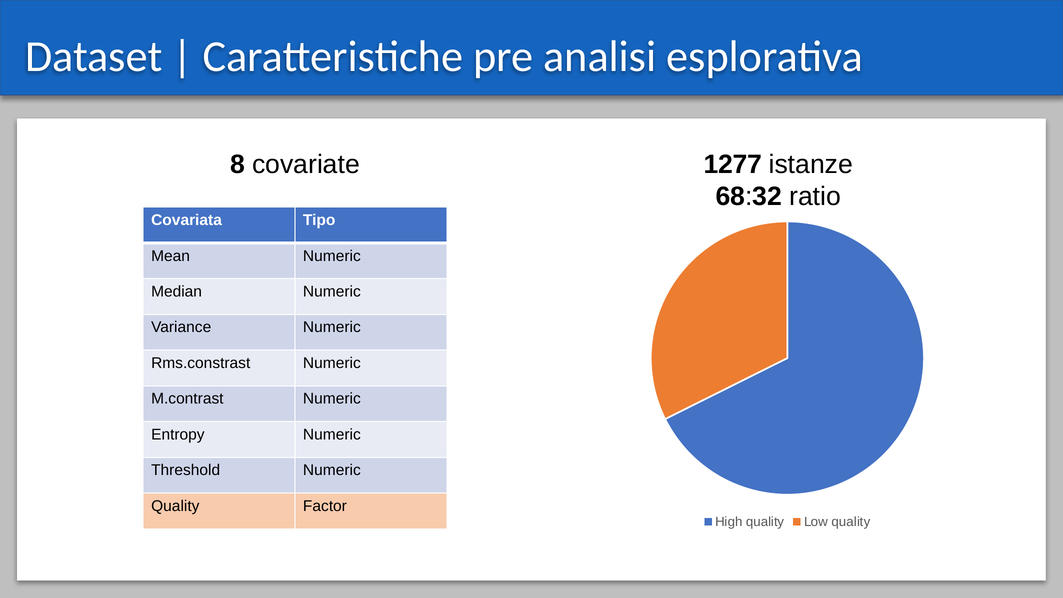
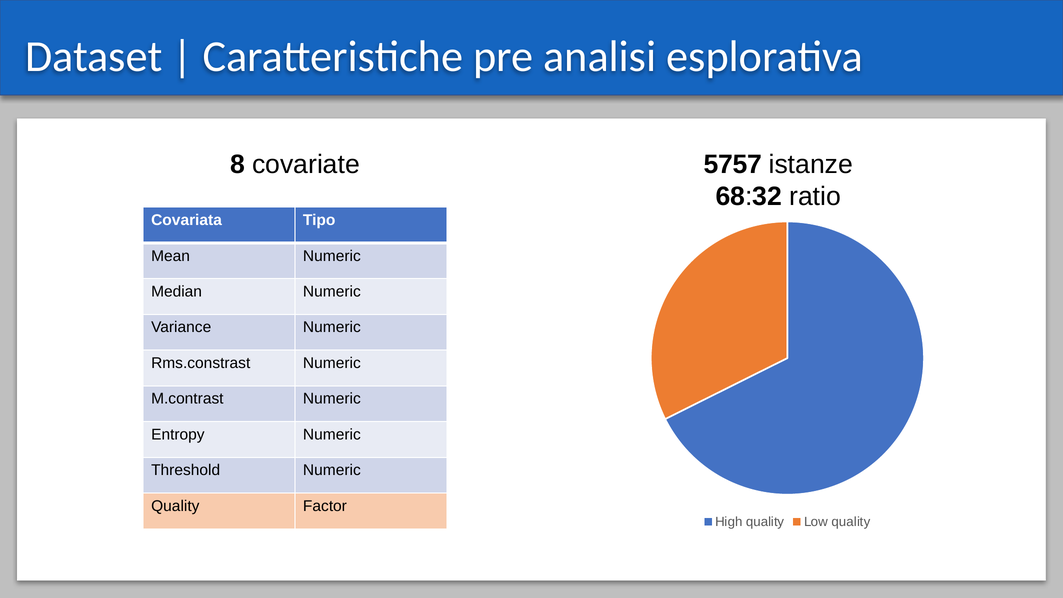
1277: 1277 -> 5757
